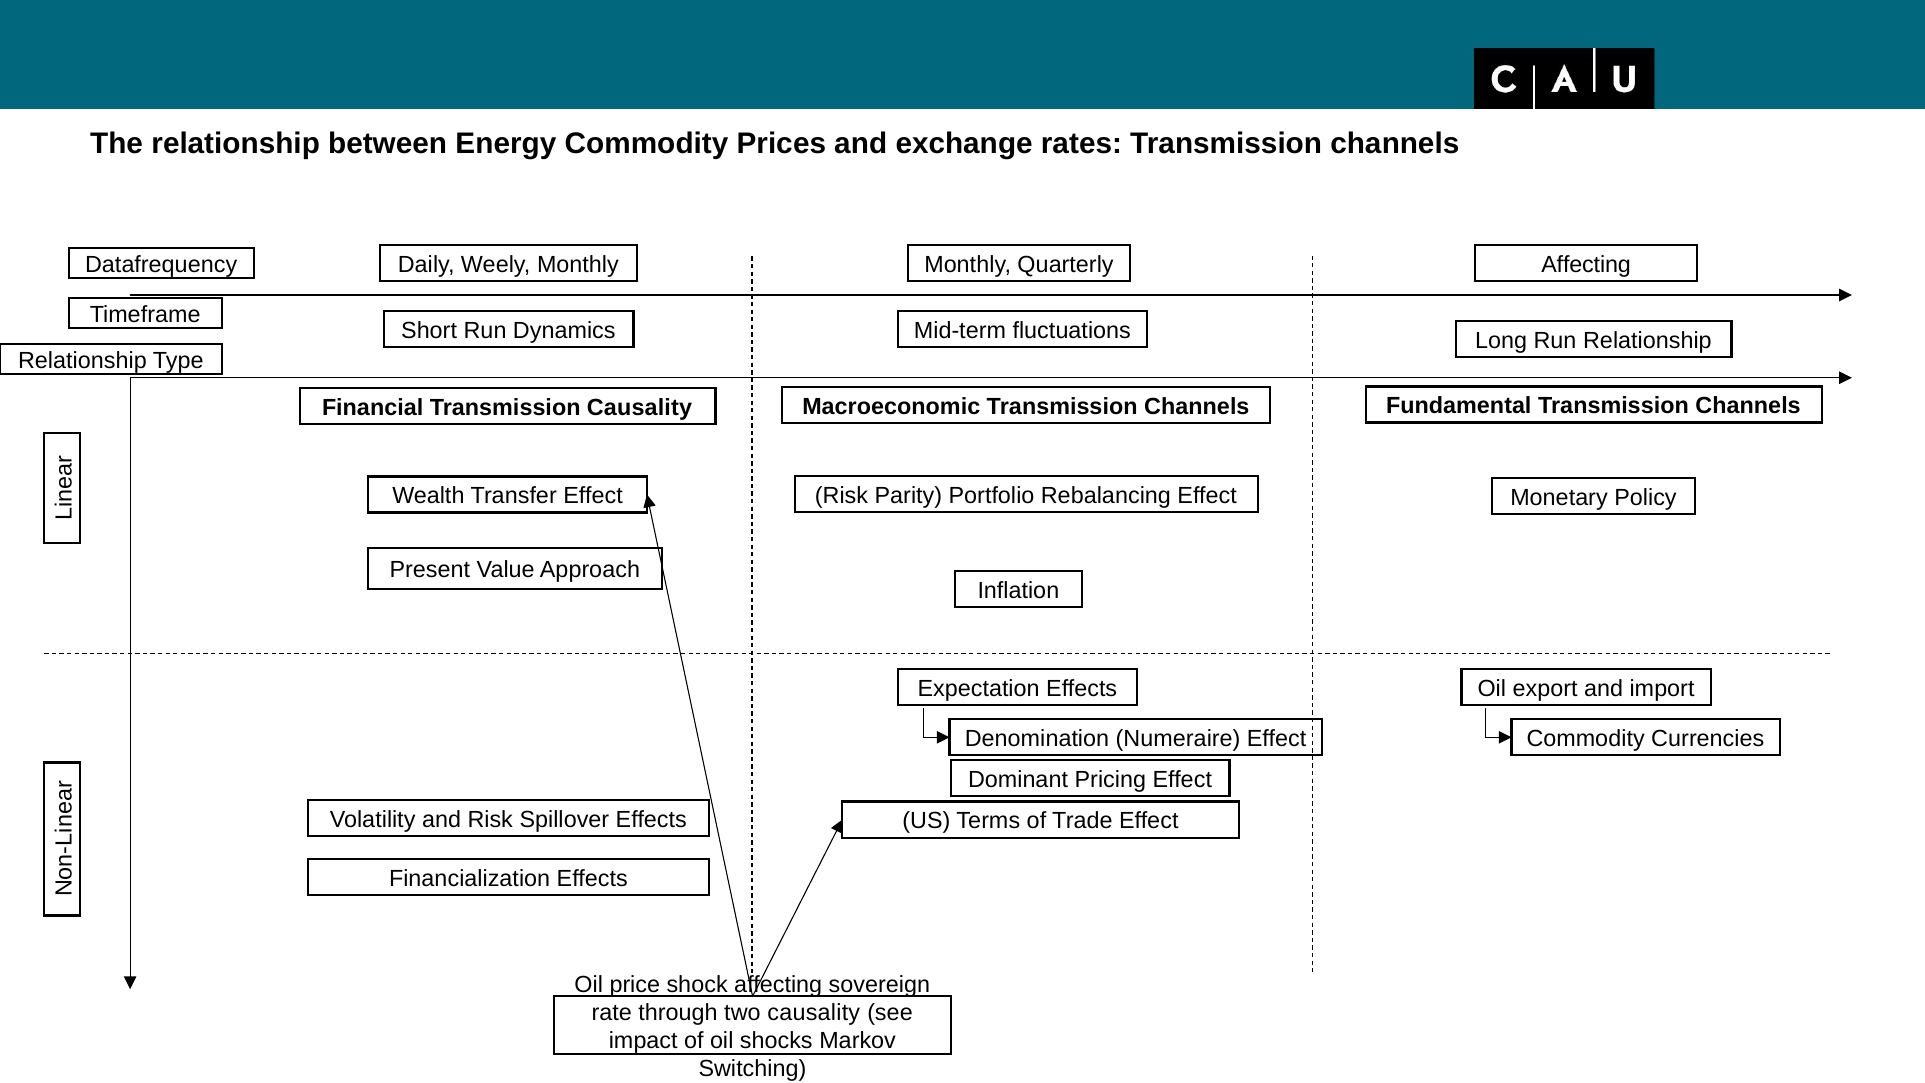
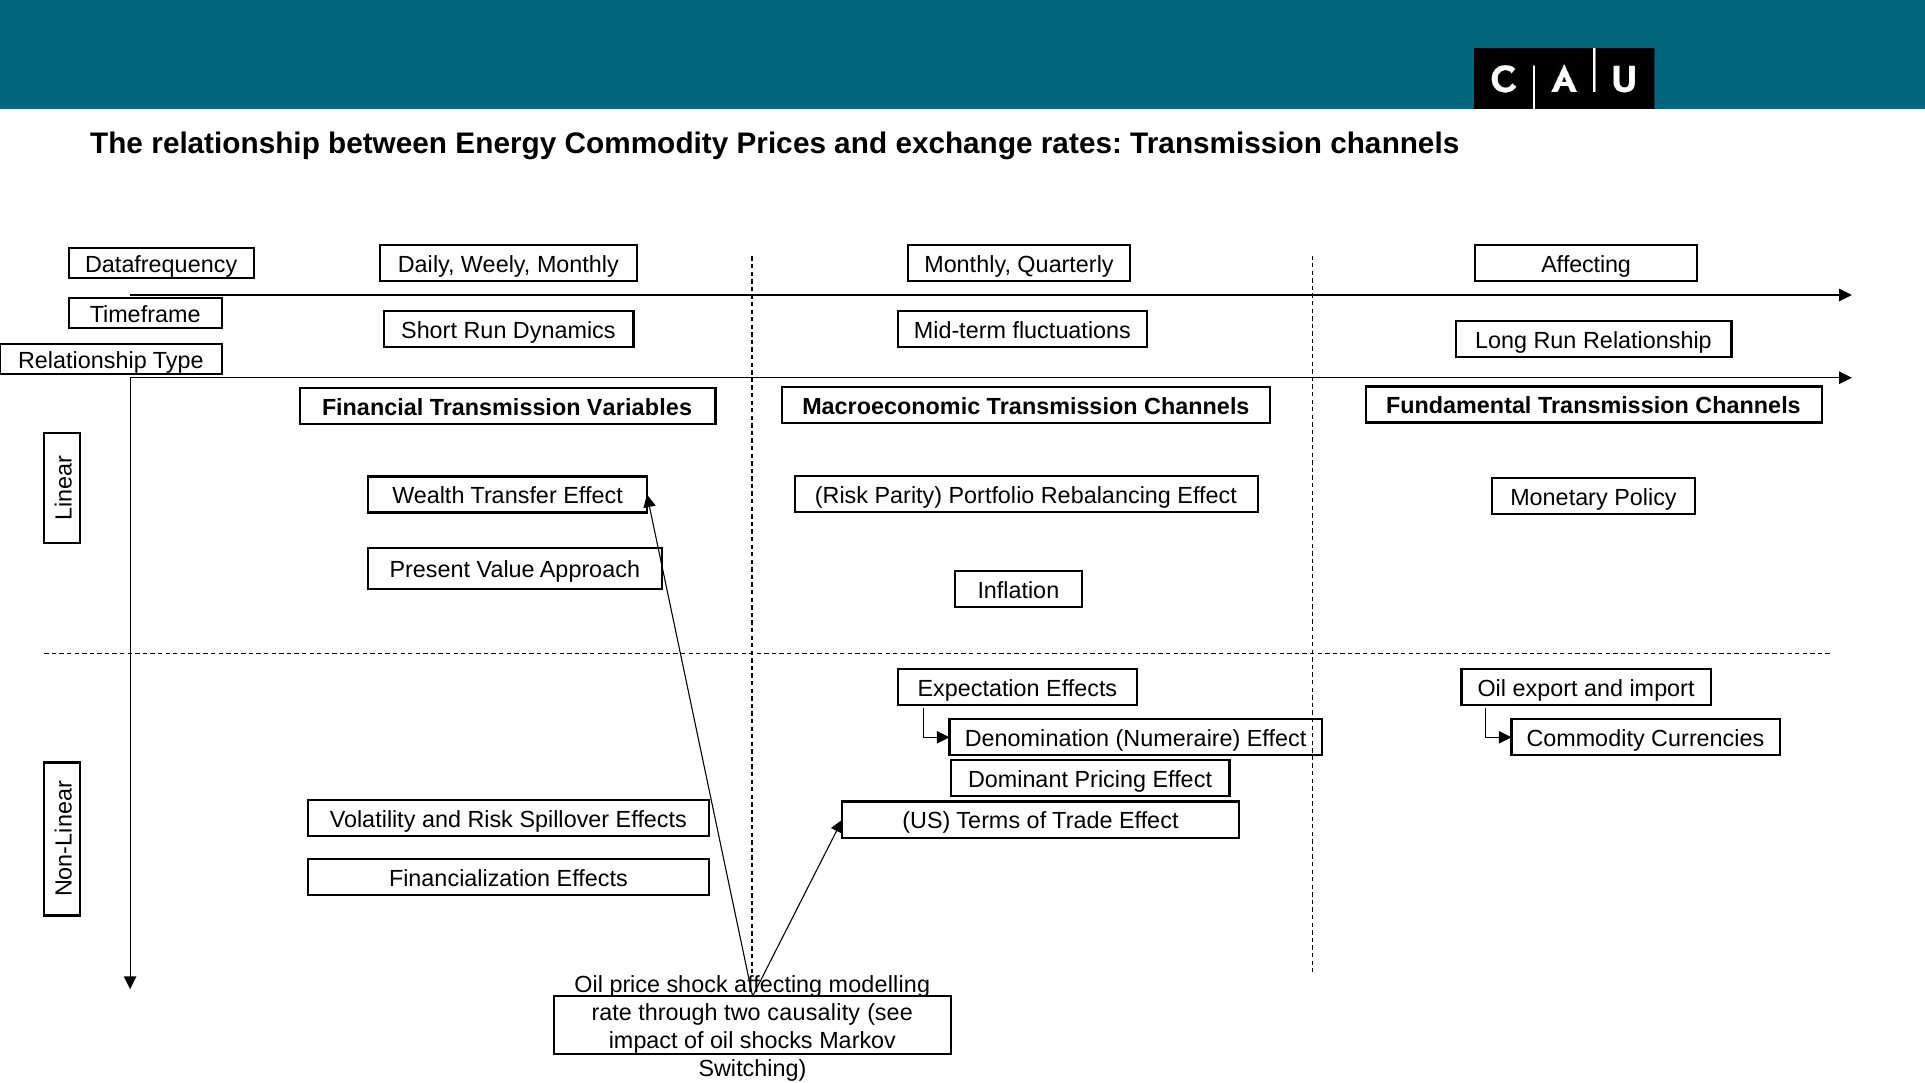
Transmission Causality: Causality -> Variables
sovereign: sovereign -> modelling
